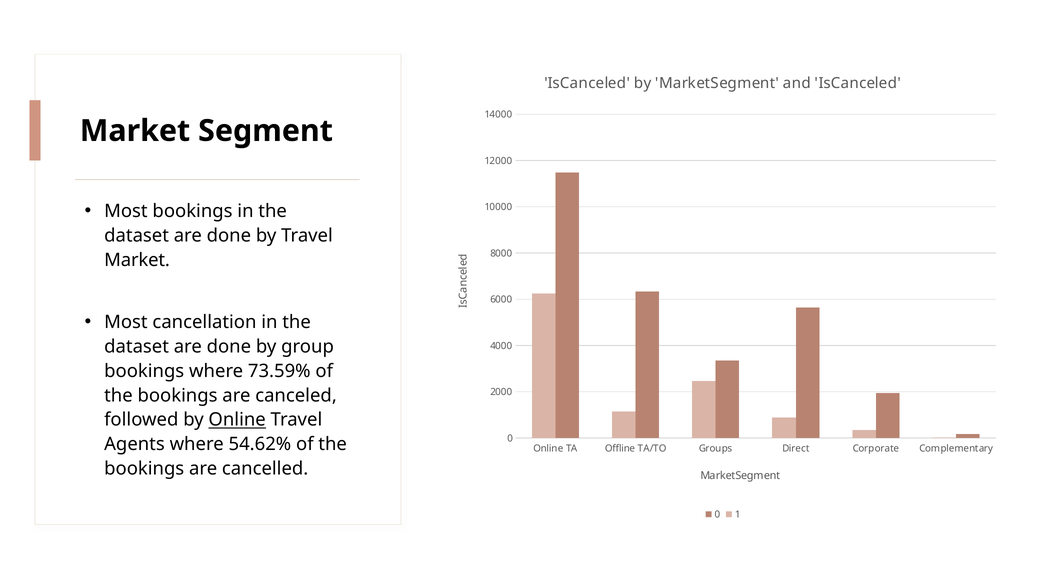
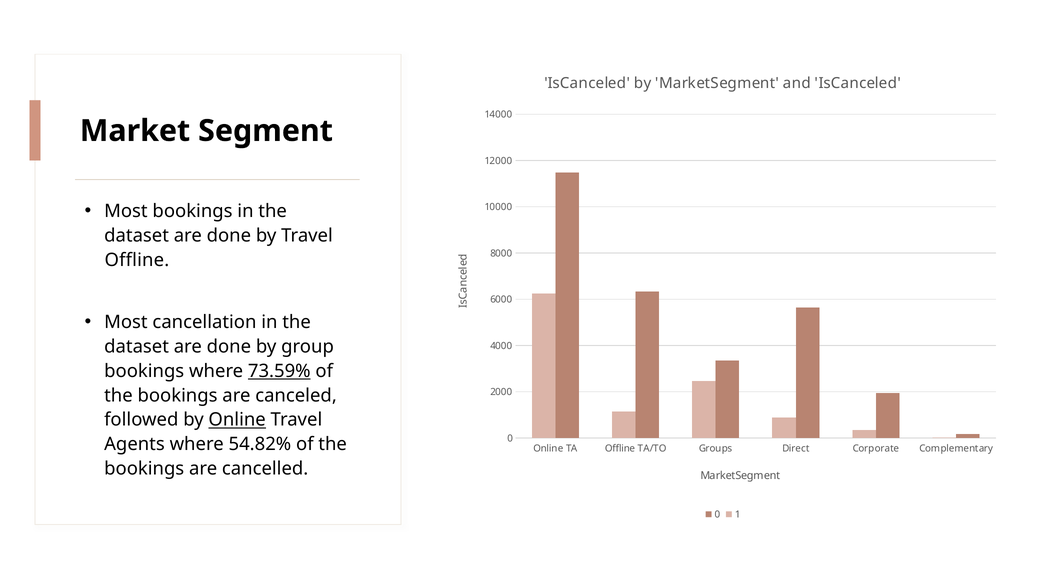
Market at (137, 260): Market -> Offline
73.59% underline: none -> present
54.62%: 54.62% -> 54.82%
